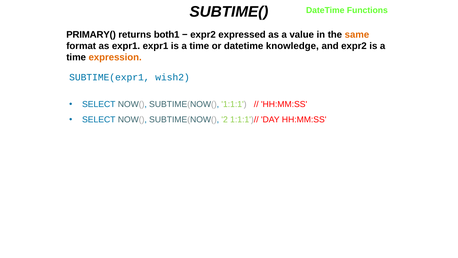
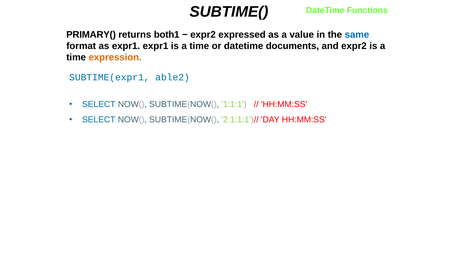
same colour: orange -> blue
knowledge: knowledge -> documents
wish2: wish2 -> able2
